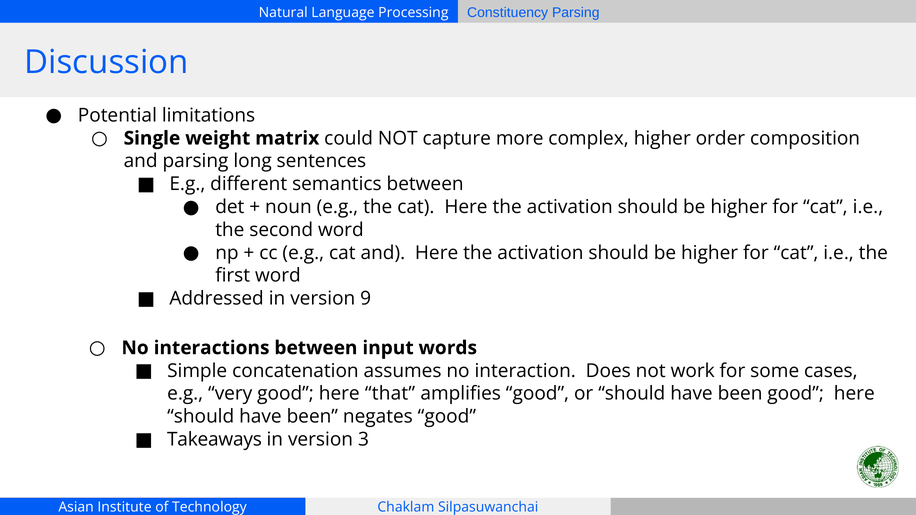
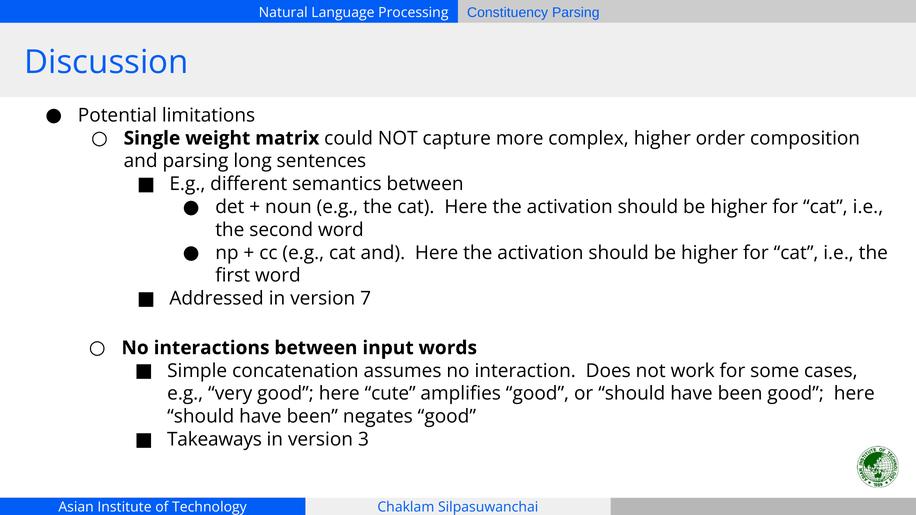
9: 9 -> 7
that: that -> cute
